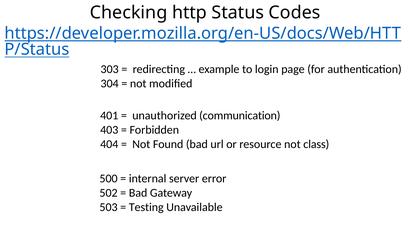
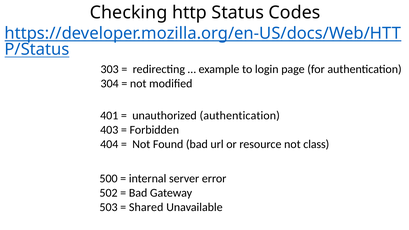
unauthorized communication: communication -> authentication
Testing: Testing -> Shared
